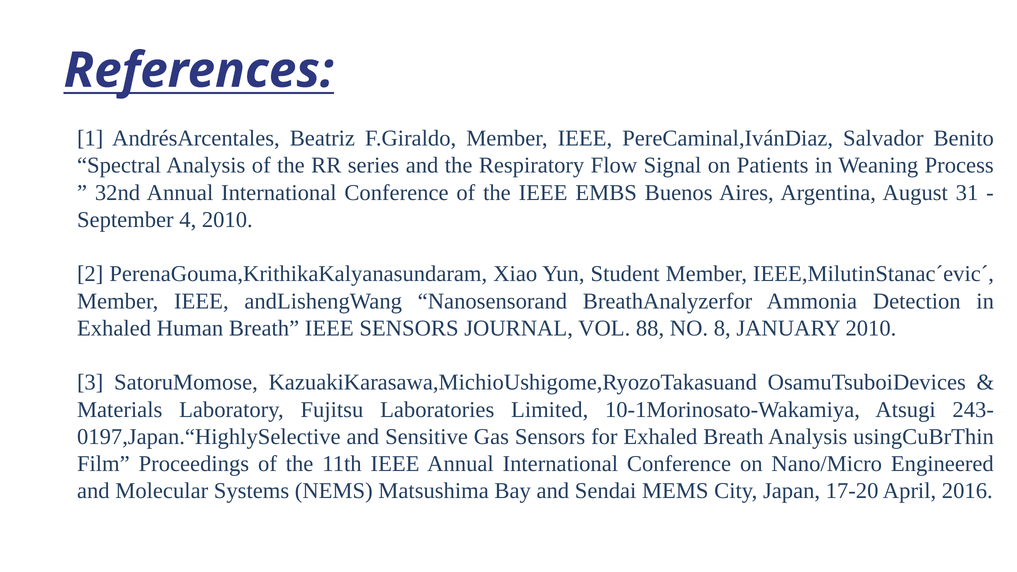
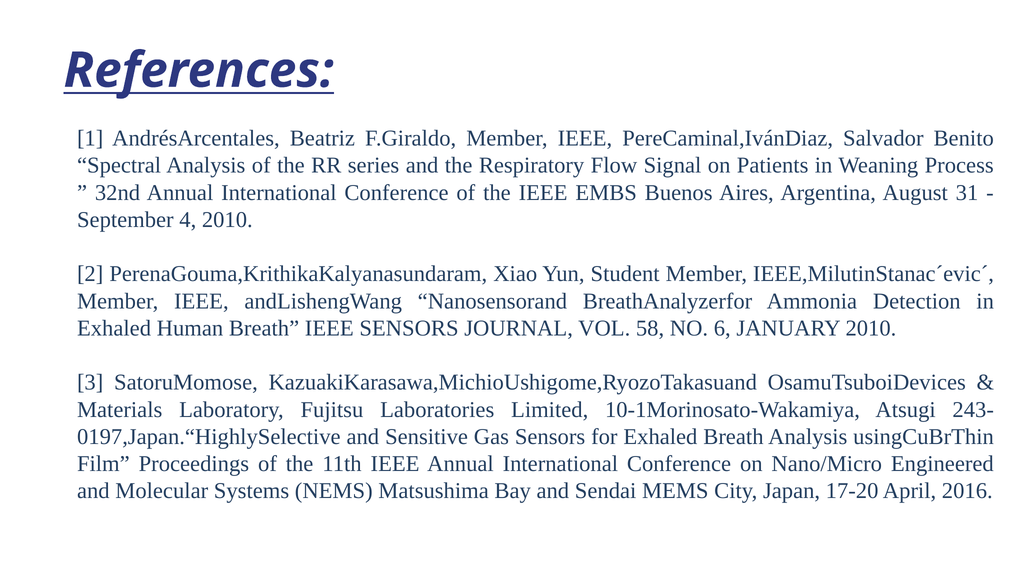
88: 88 -> 58
8: 8 -> 6
